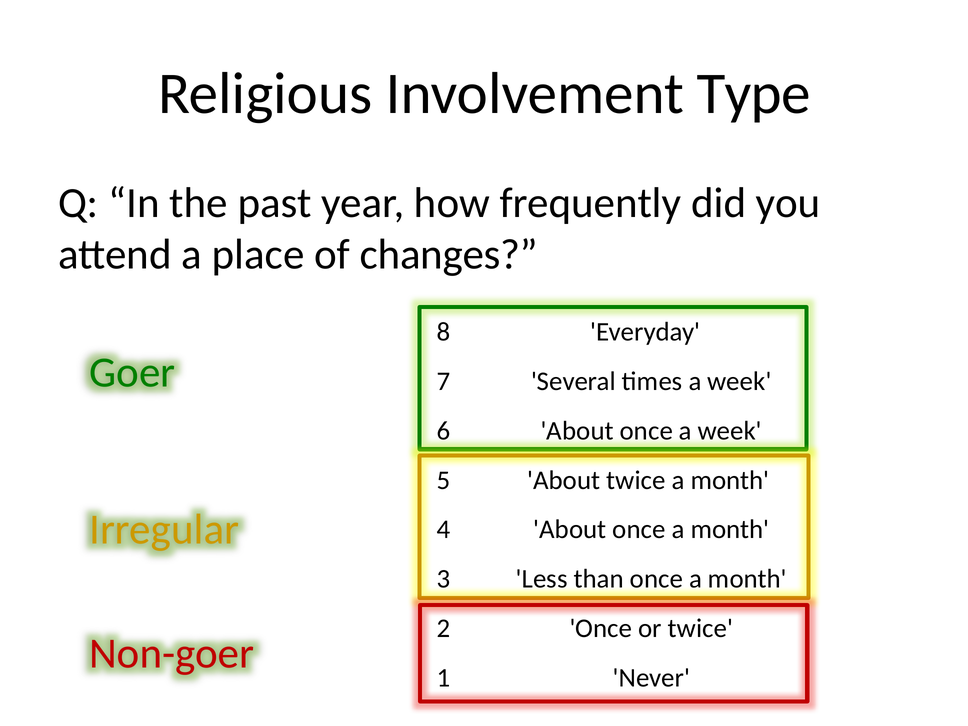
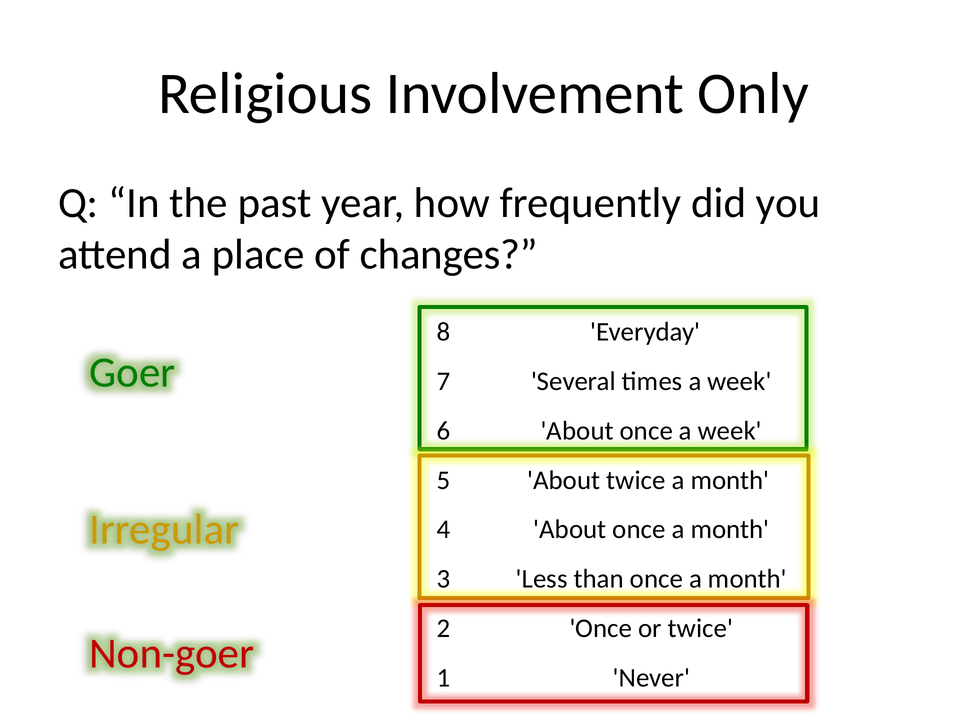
Type: Type -> Only
